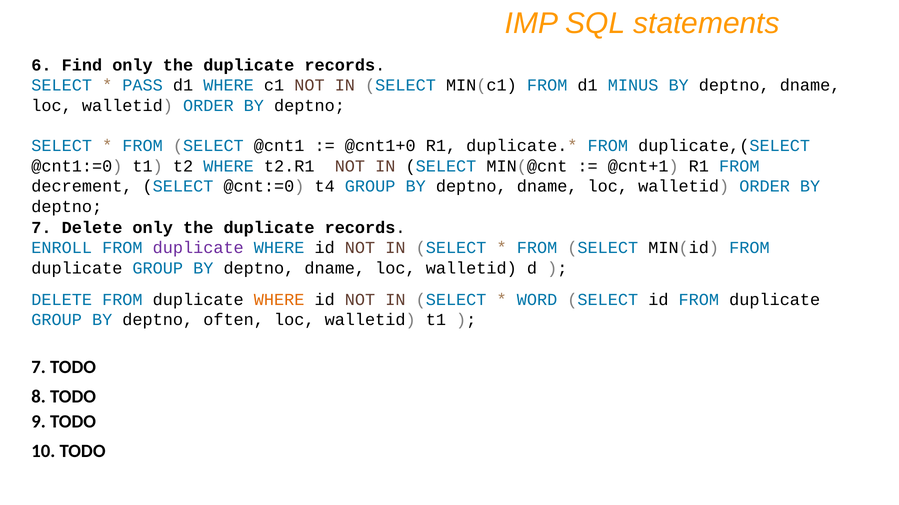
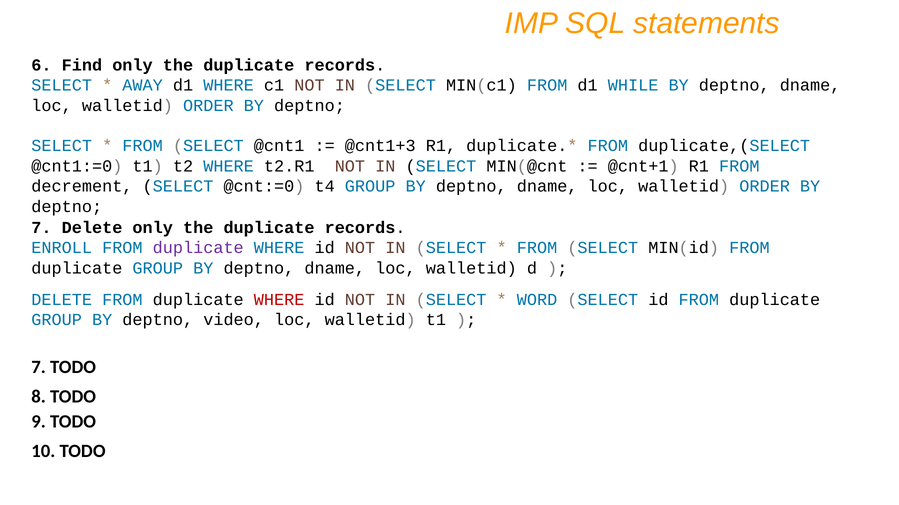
PASS: PASS -> AWAY
MINUS: MINUS -> WHILE
@cnt1+0: @cnt1+0 -> @cnt1+3
WHERE at (279, 300) colour: orange -> red
often: often -> video
